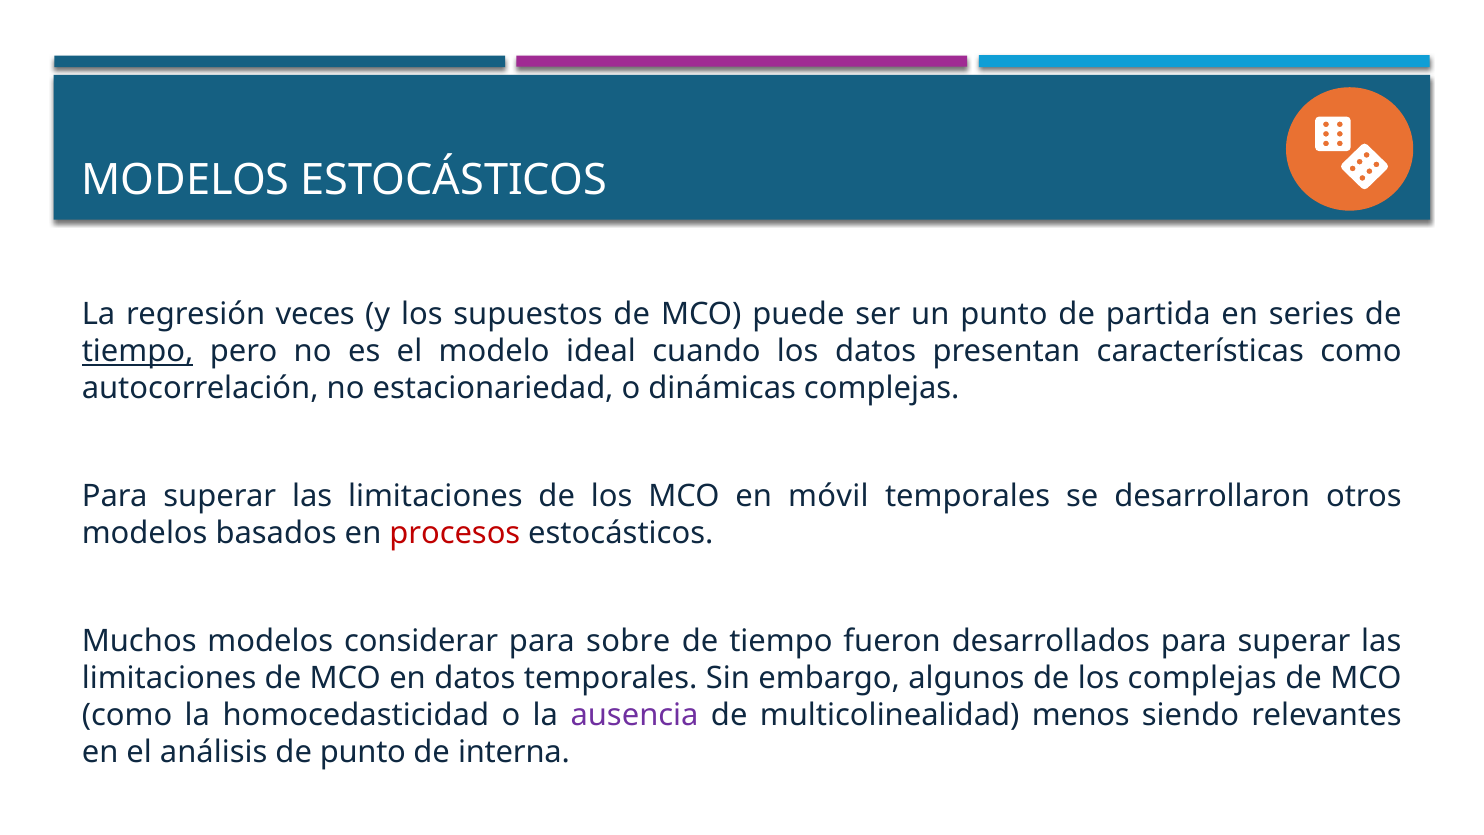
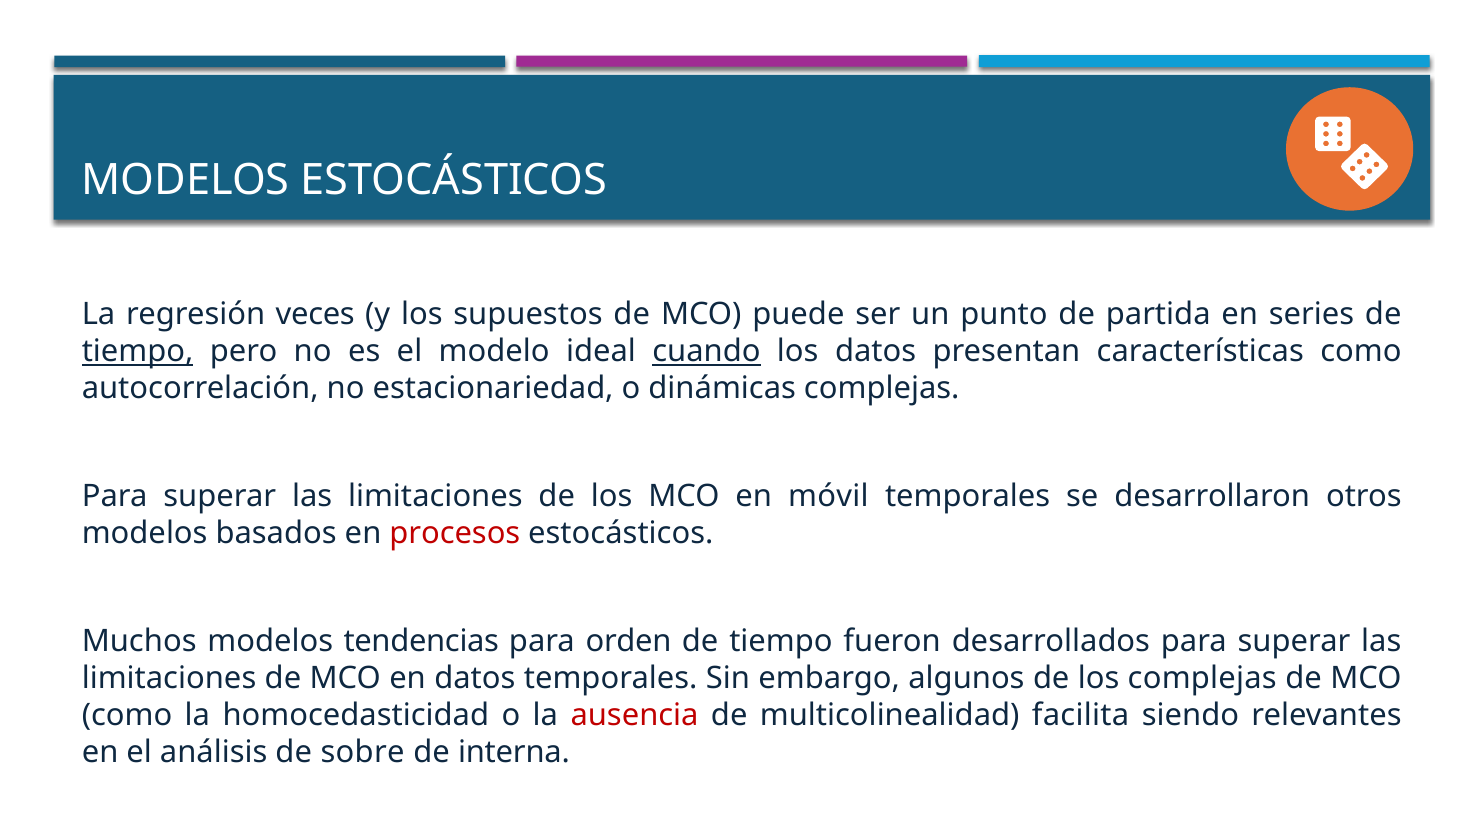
cuando underline: none -> present
considerar: considerar -> tendencias
sobre: sobre -> orden
ausencia colour: purple -> red
menos: menos -> facilita
de punto: punto -> sobre
